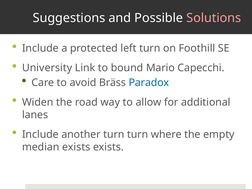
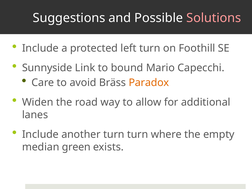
University: University -> Sunnyside
Paradox colour: blue -> orange
median exists: exists -> green
